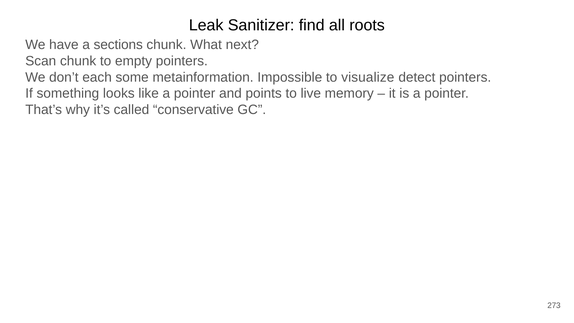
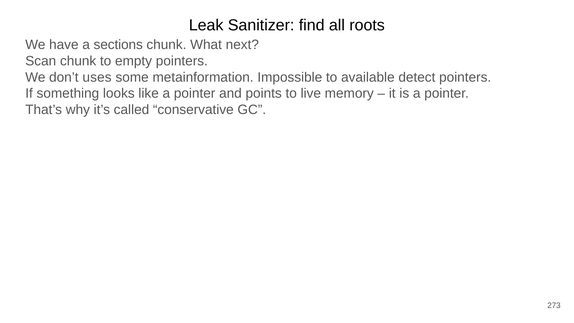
each: each -> uses
visualize: visualize -> available
